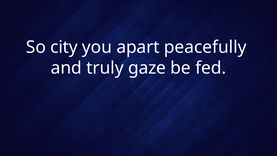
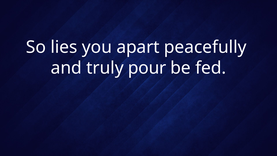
city: city -> lies
gaze: gaze -> pour
